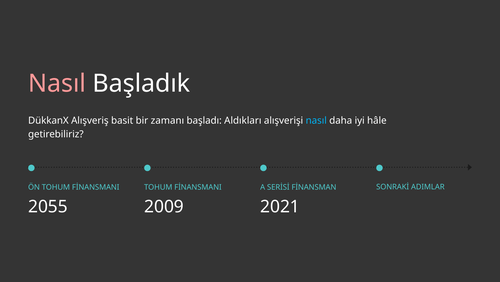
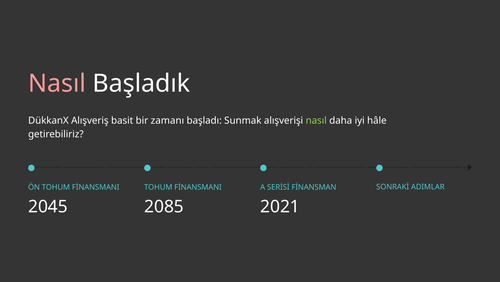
Aldıkları: Aldıkları -> Sunmak
nasıl at (316, 120) colour: light blue -> light green
2055: 2055 -> 2045
2009: 2009 -> 2085
